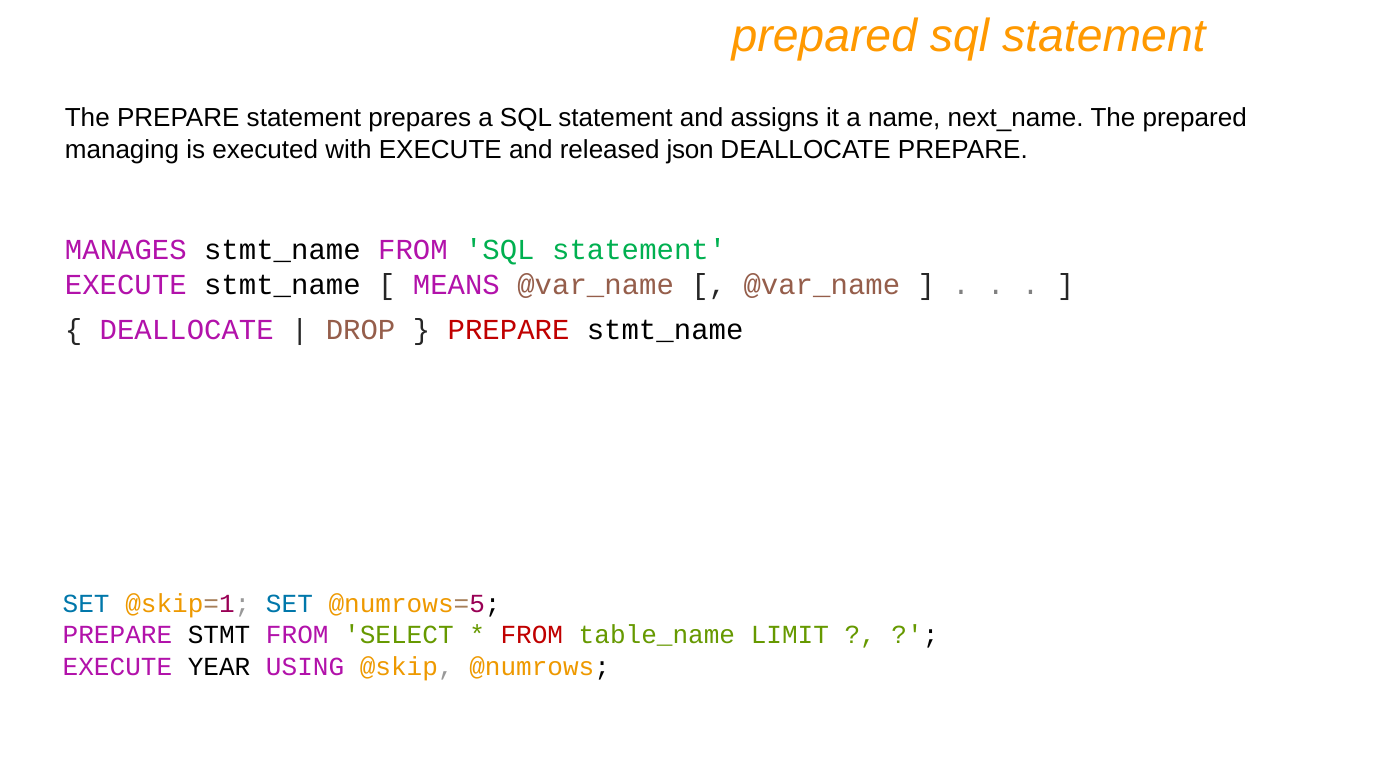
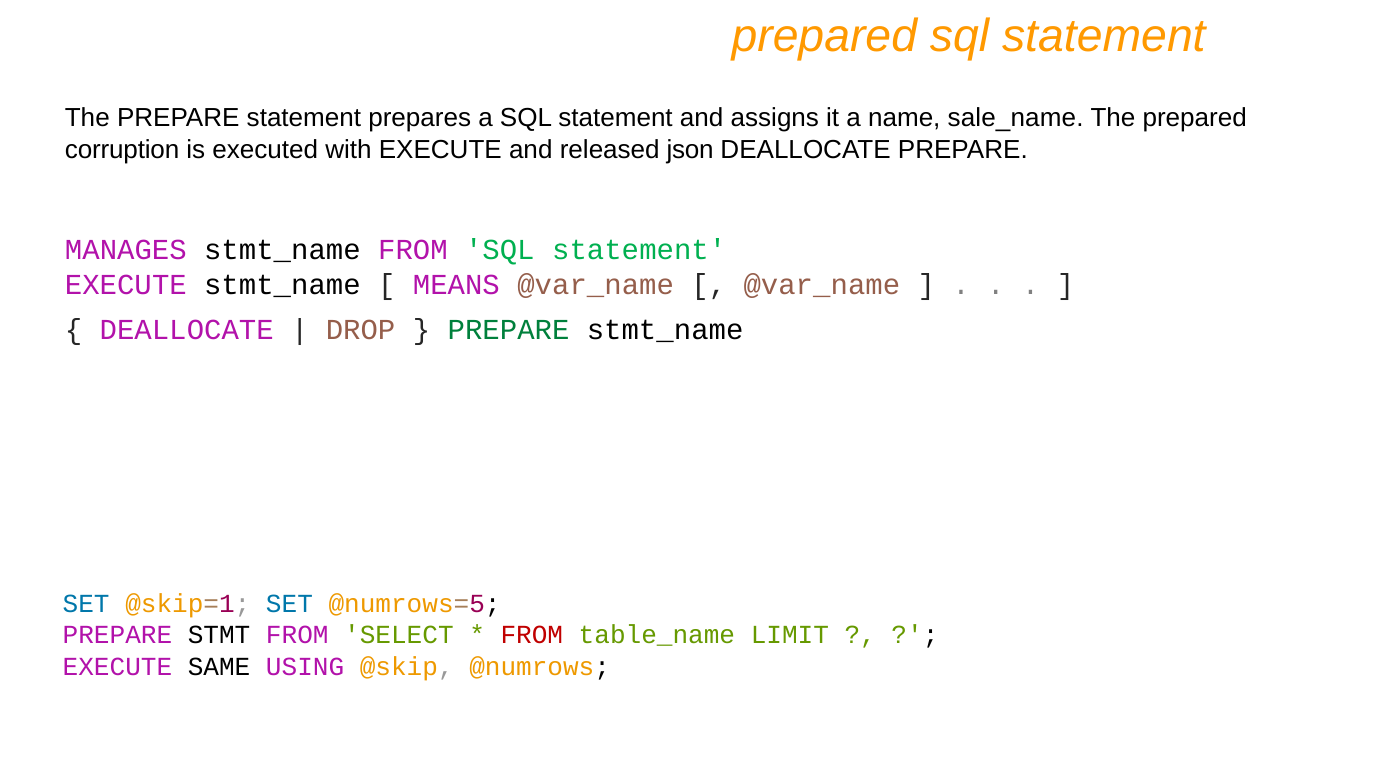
next_name: next_name -> sale_name
managing: managing -> corruption
PREPARE at (509, 330) colour: red -> green
YEAR: YEAR -> SAME
